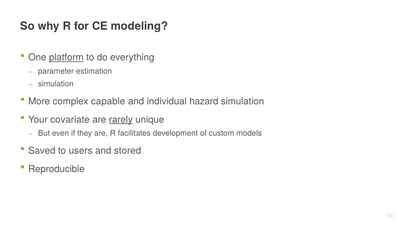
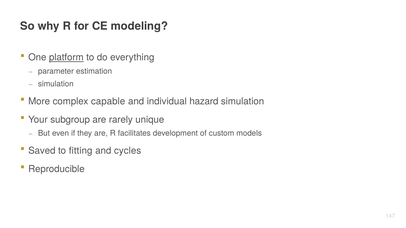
covariate: covariate -> subgroup
rarely underline: present -> none
users: users -> fitting
stored: stored -> cycles
